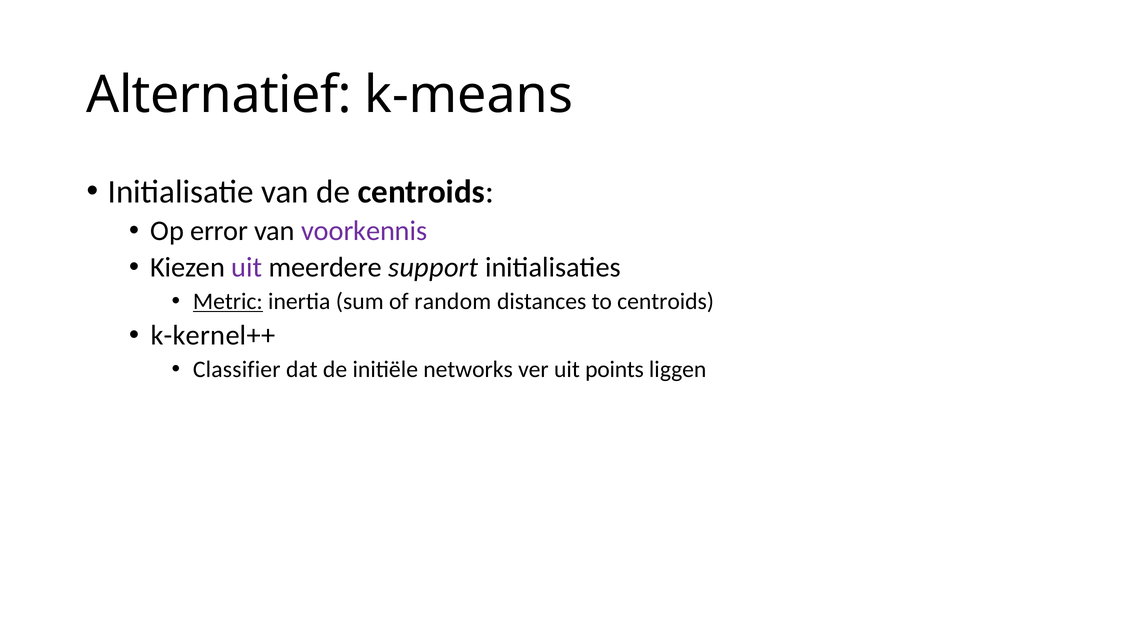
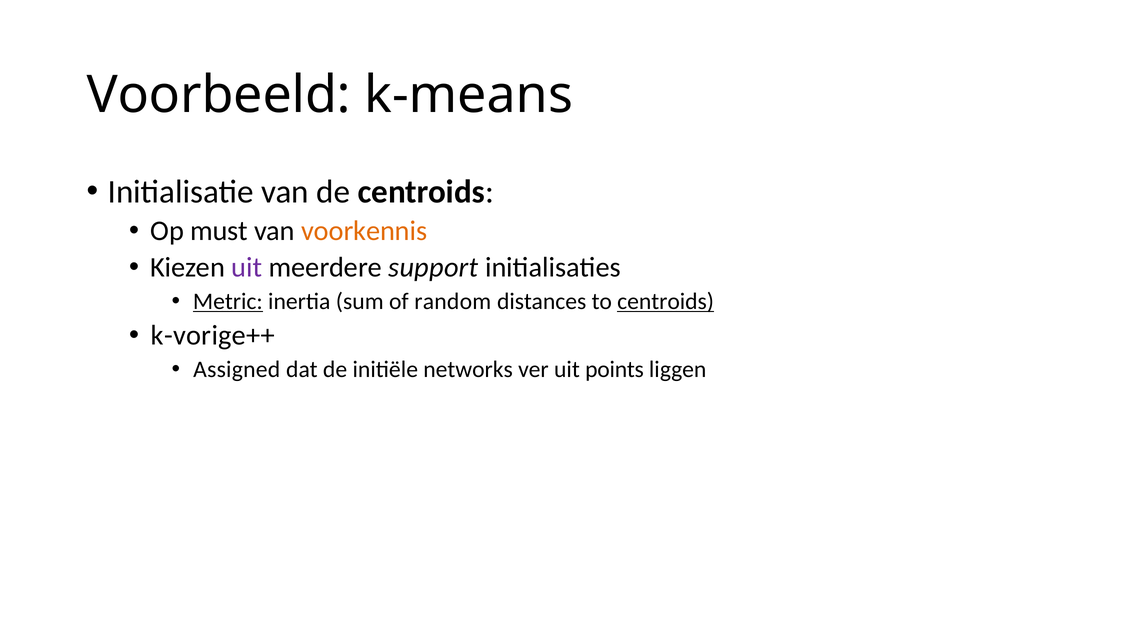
Alternatief: Alternatief -> Voorbeeld
error: error -> must
voorkennis colour: purple -> orange
centroids at (666, 302) underline: none -> present
k-kernel++: k-kernel++ -> k-vorige++
Classifier: Classifier -> Assigned
